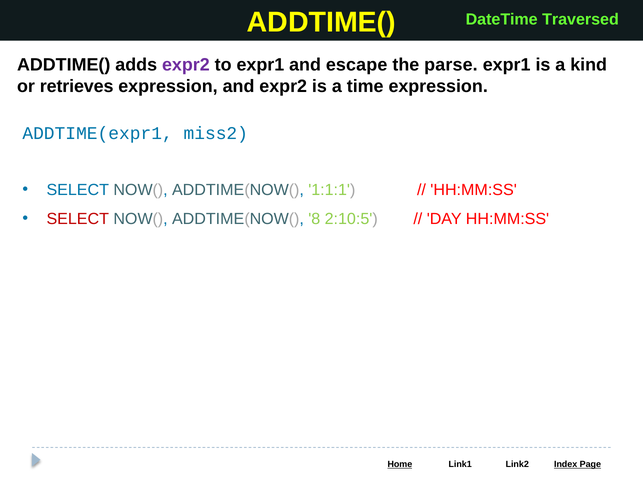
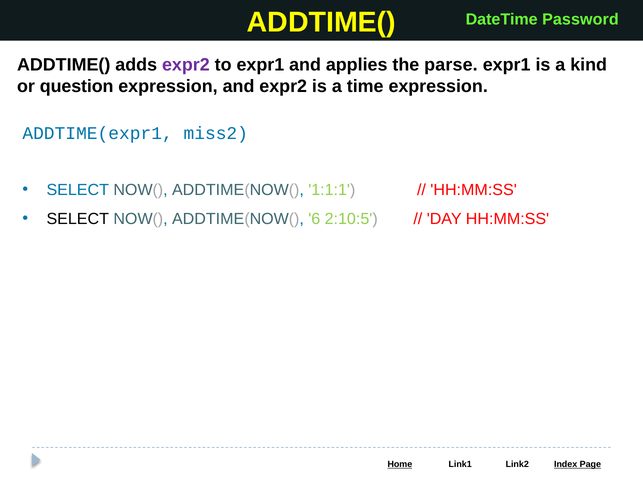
Traversed: Traversed -> Password
escape: escape -> applies
retrieves: retrieves -> question
SELECT at (78, 219) colour: red -> black
8: 8 -> 6
